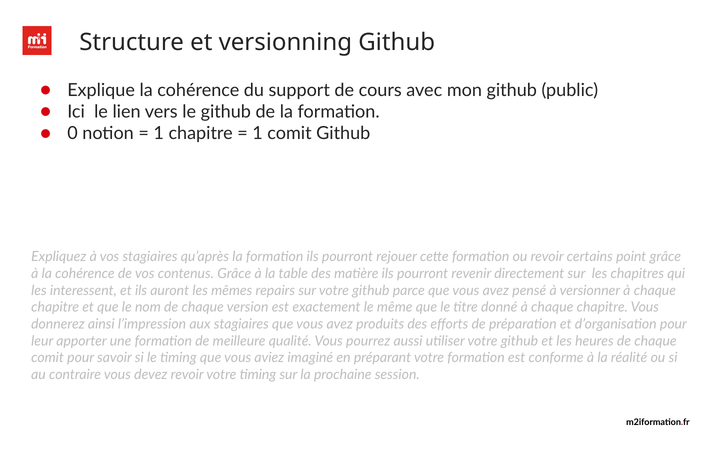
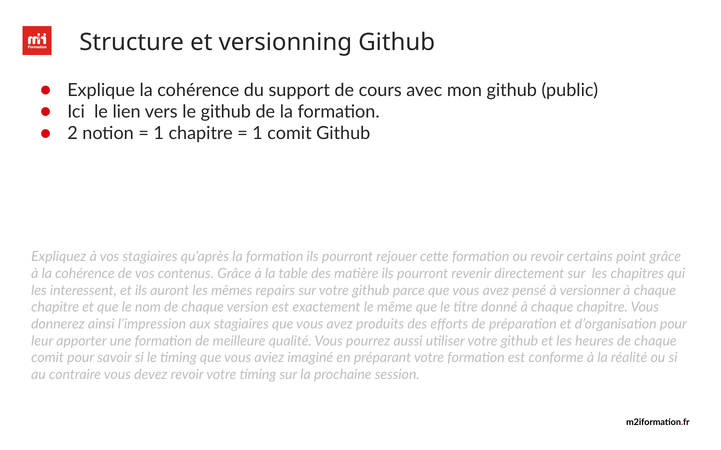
0: 0 -> 2
